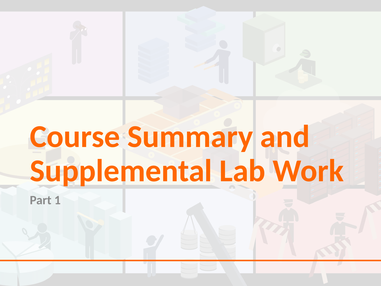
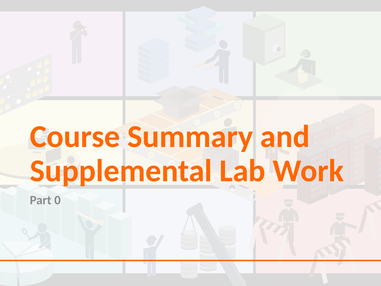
1: 1 -> 0
